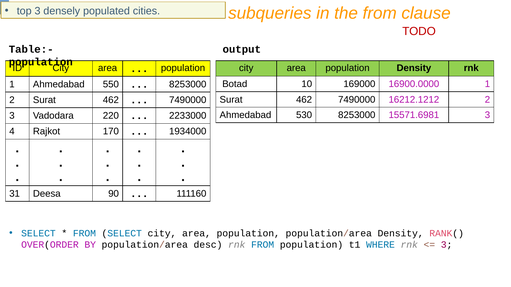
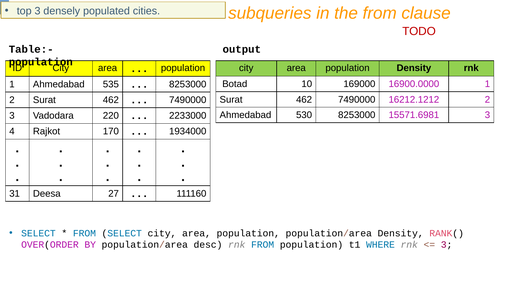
550: 550 -> 535
90: 90 -> 27
